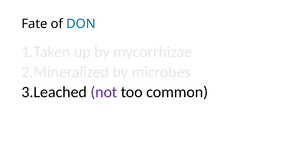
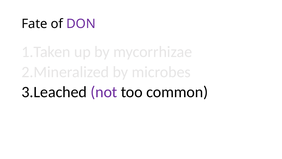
DON colour: blue -> purple
